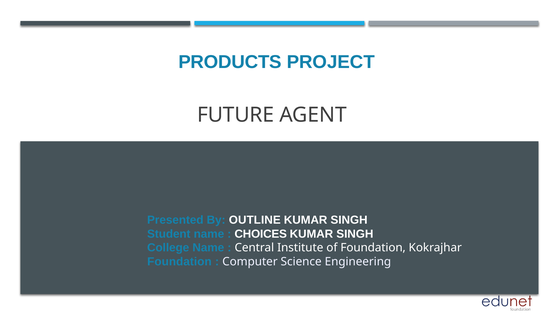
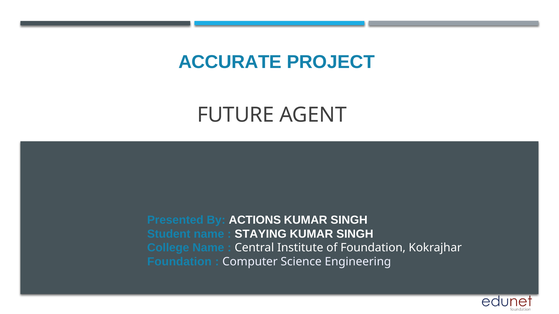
PRODUCTS: PRODUCTS -> ACCURATE
OUTLINE: OUTLINE -> ACTIONS
CHOICES: CHOICES -> STAYING
